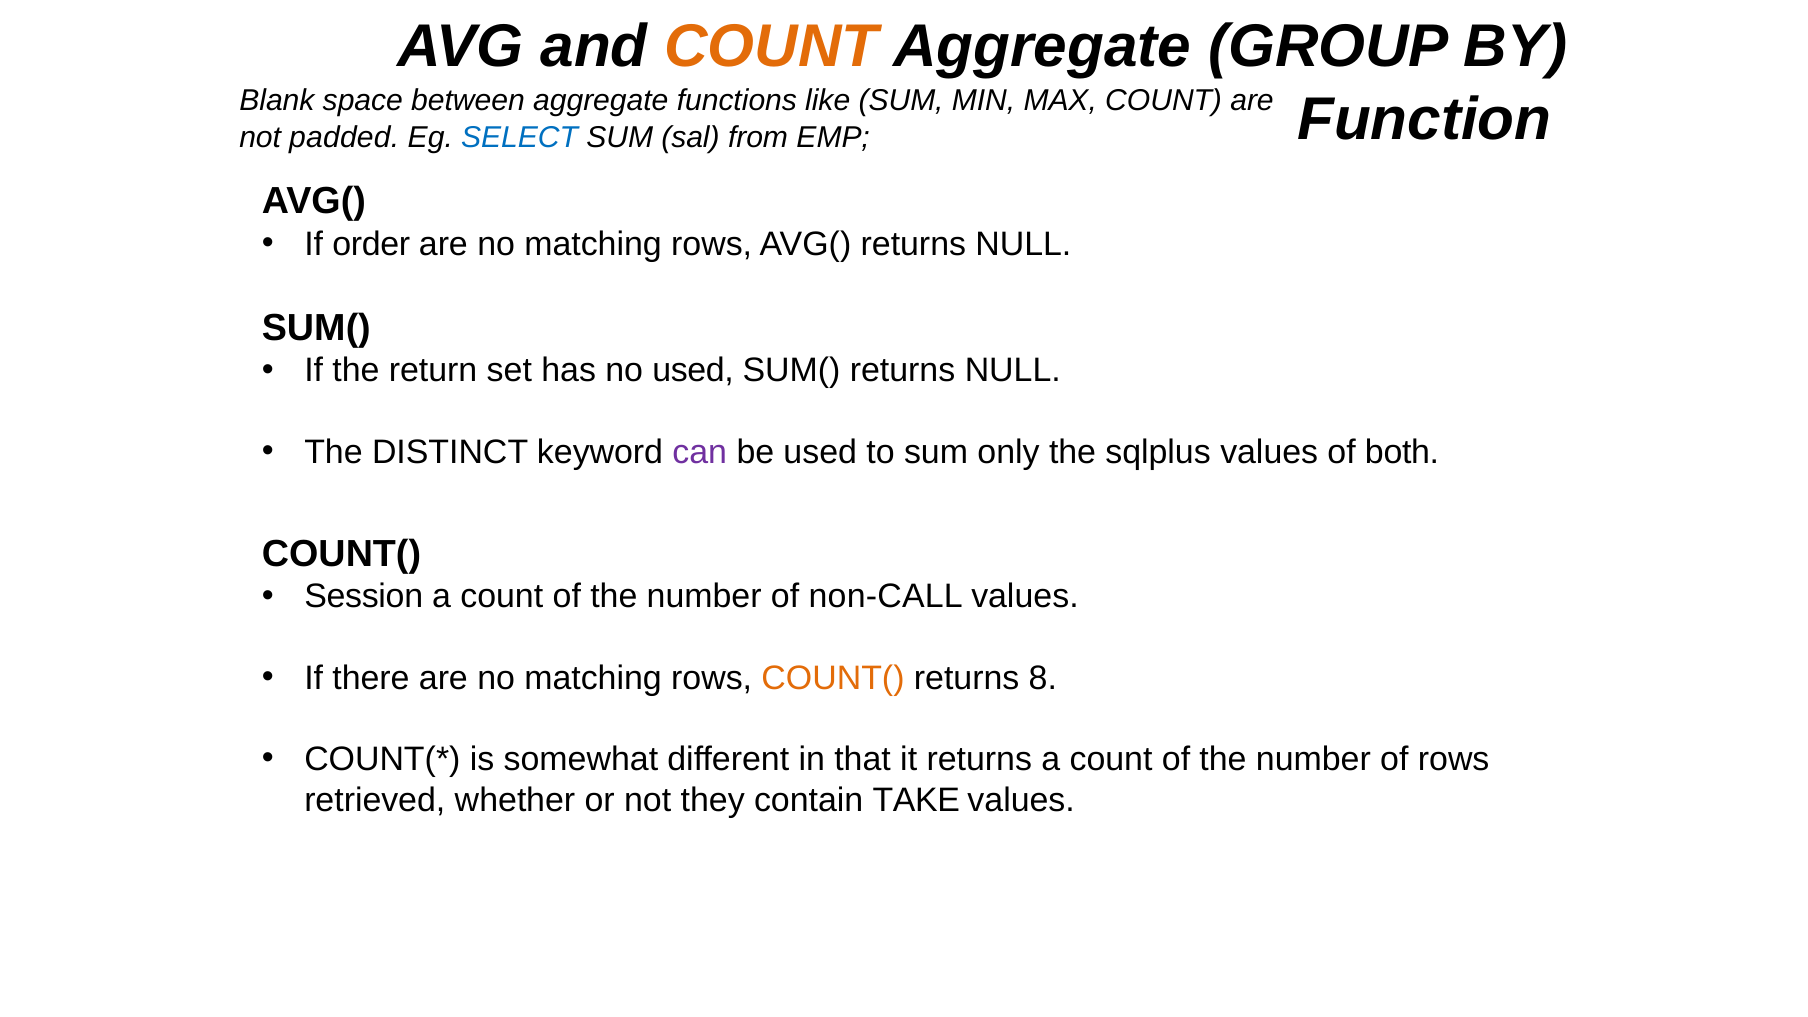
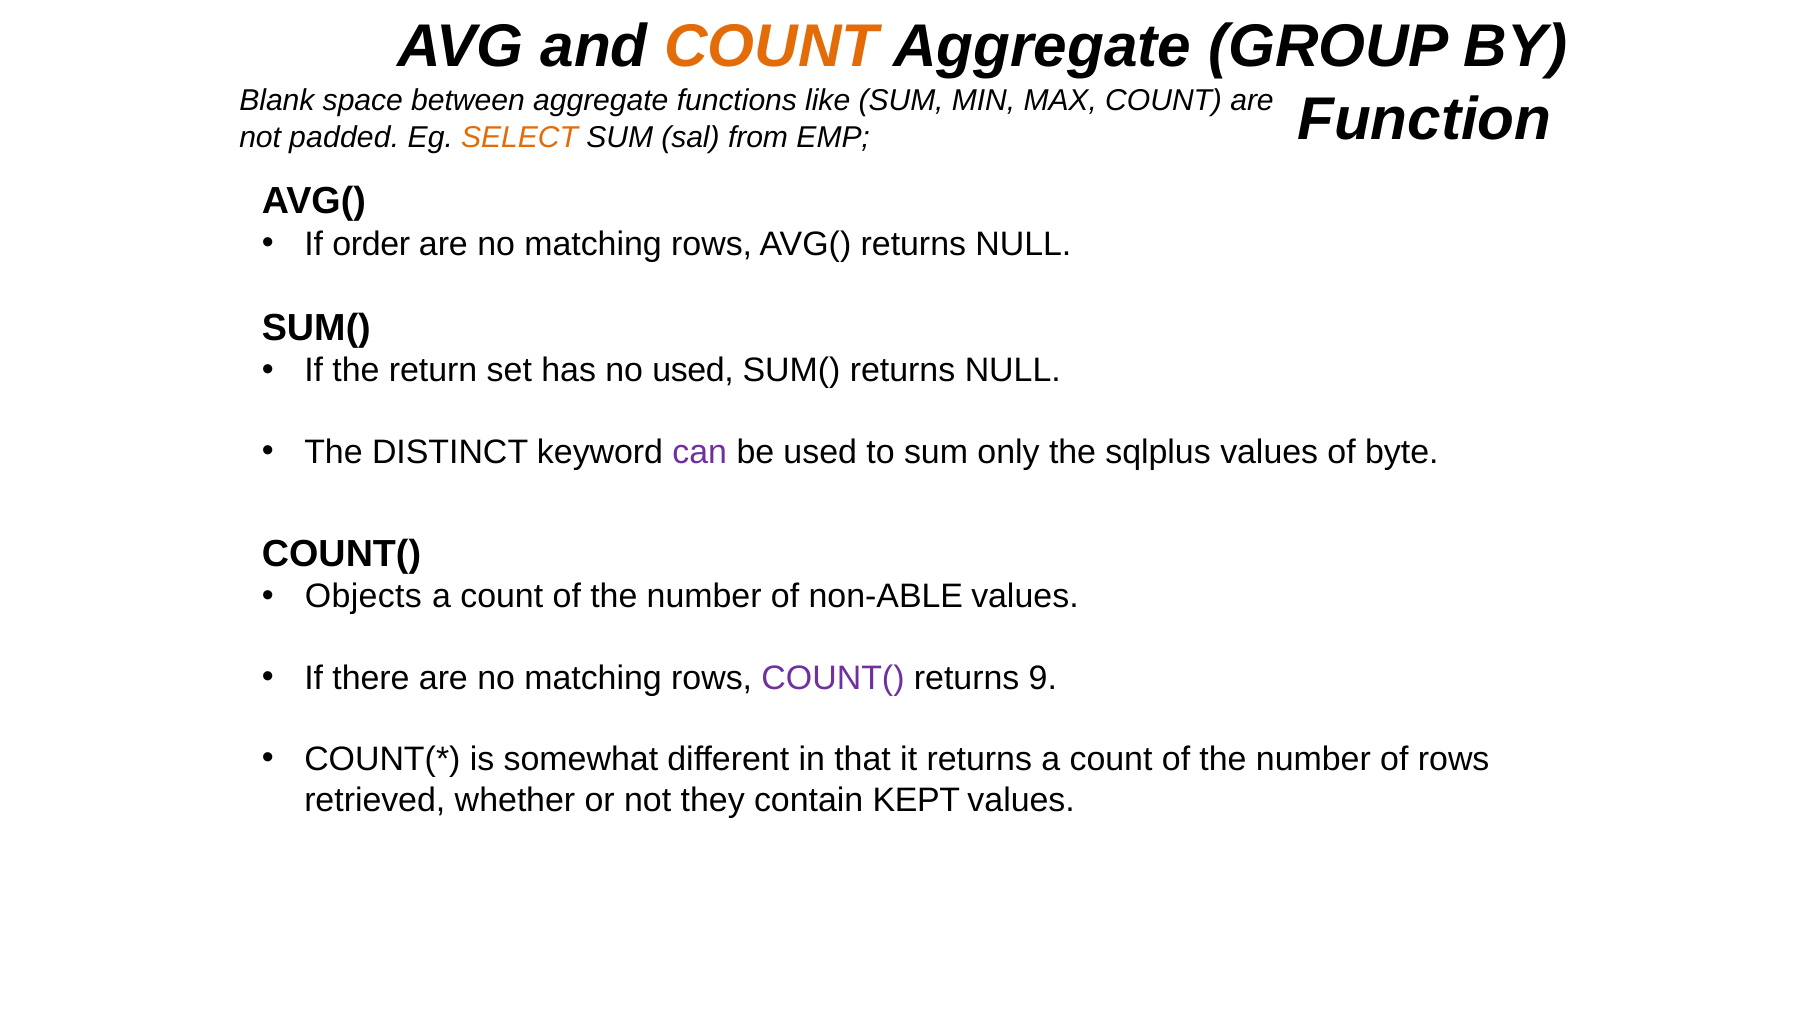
SELECT colour: blue -> orange
both: both -> byte
Session: Session -> Objects
non-CALL: non-CALL -> non-ABLE
COUNT( at (833, 678) colour: orange -> purple
8: 8 -> 9
TAKE: TAKE -> KEPT
